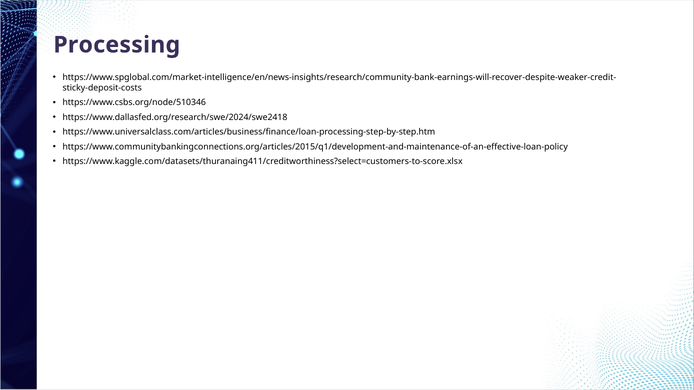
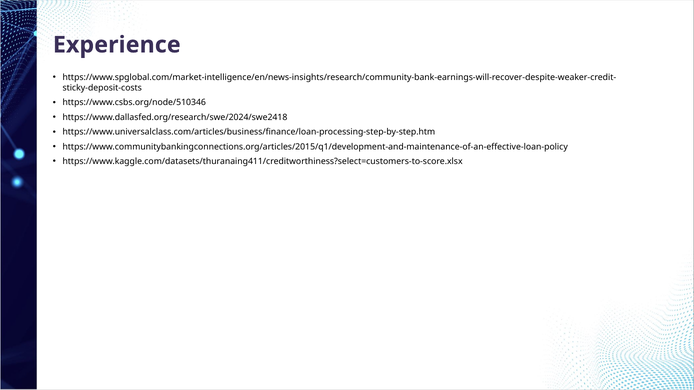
Processing: Processing -> Experience
